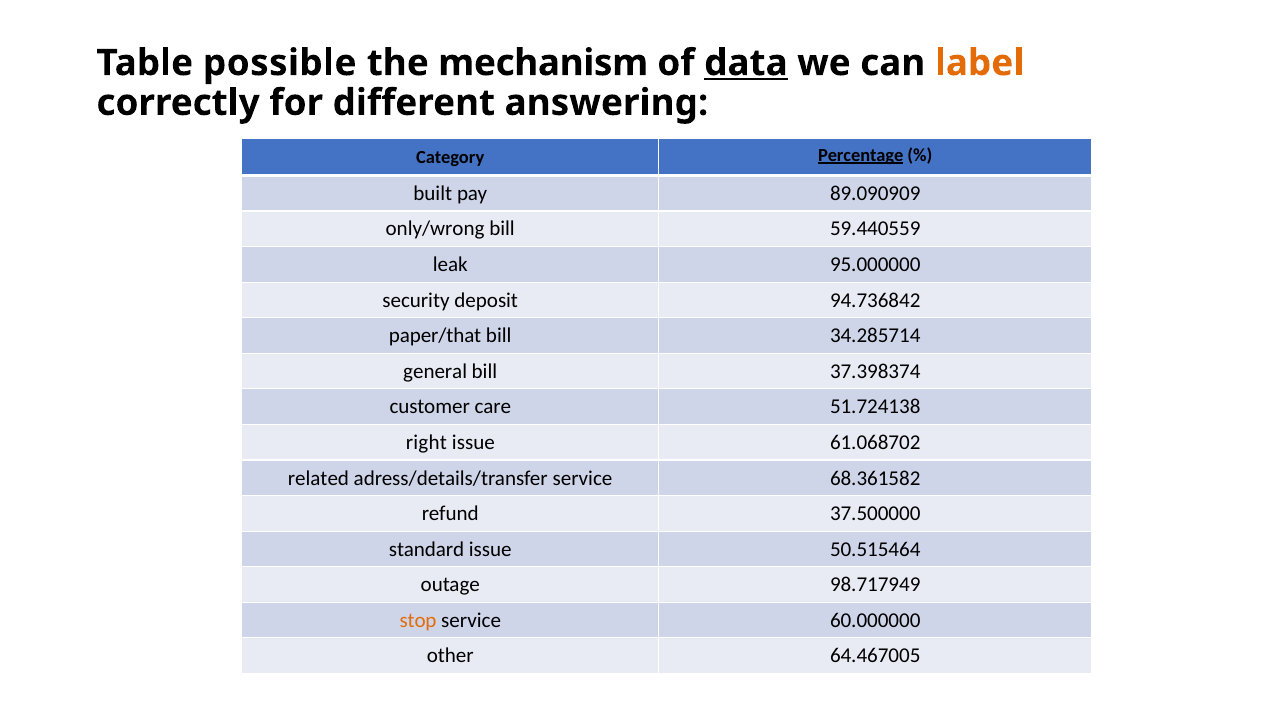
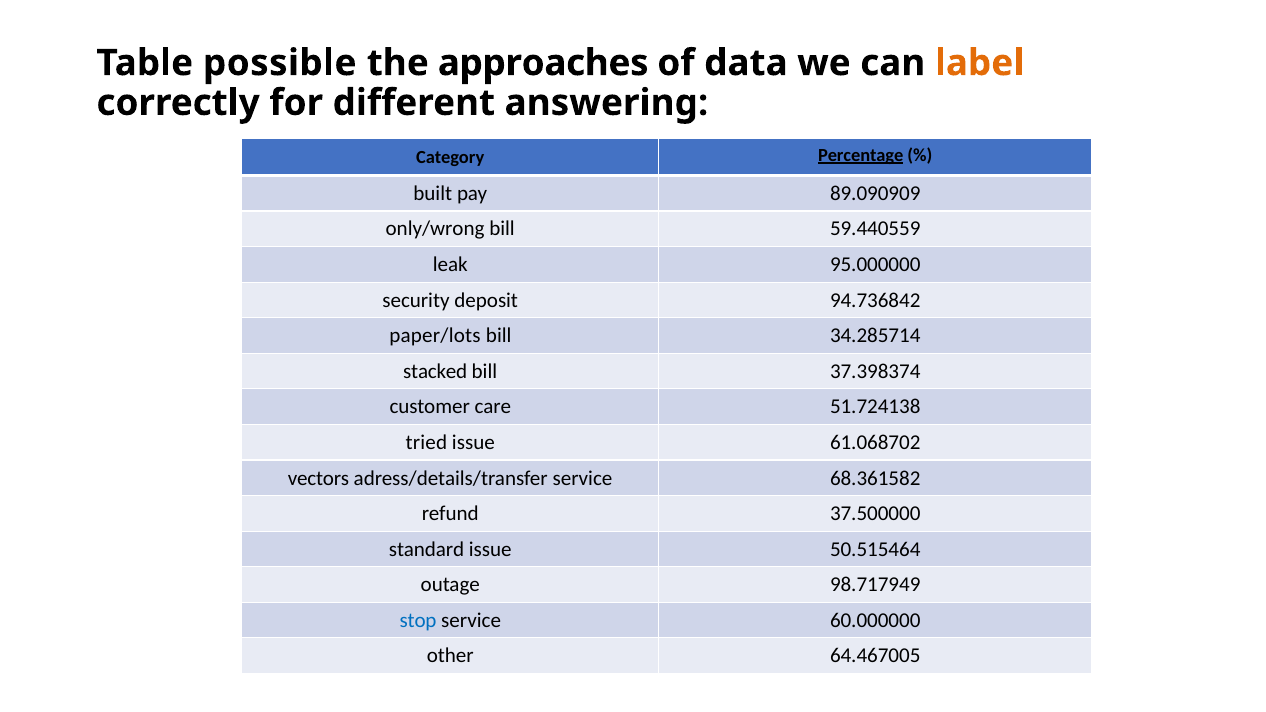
mechanism: mechanism -> approaches
data underline: present -> none
paper/that: paper/that -> paper/lots
general: general -> stacked
right: right -> tried
related: related -> vectors
stop colour: orange -> blue
